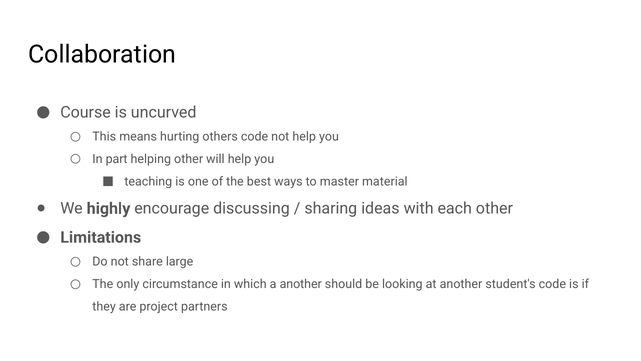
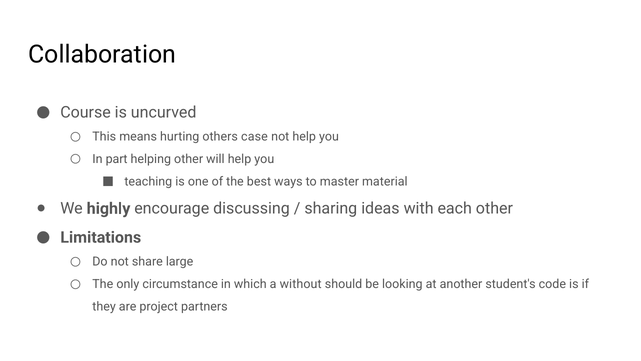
others code: code -> case
a another: another -> without
